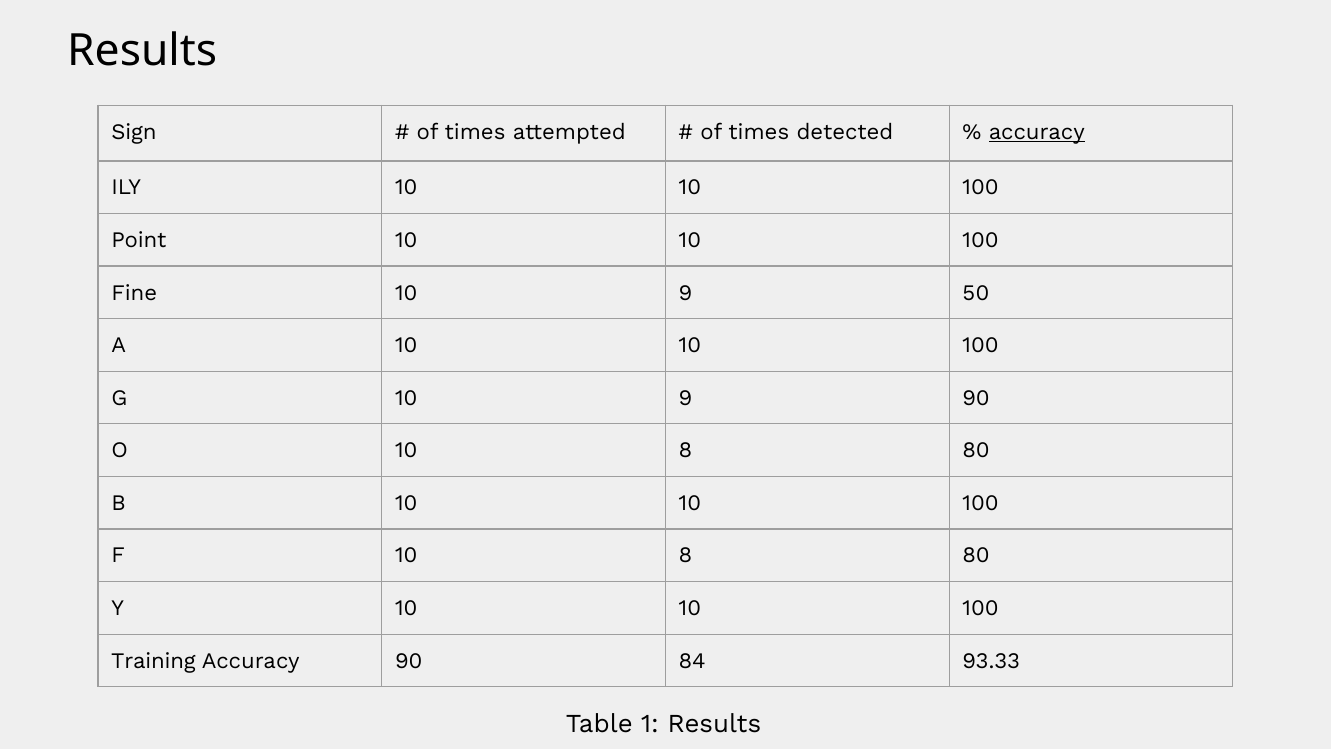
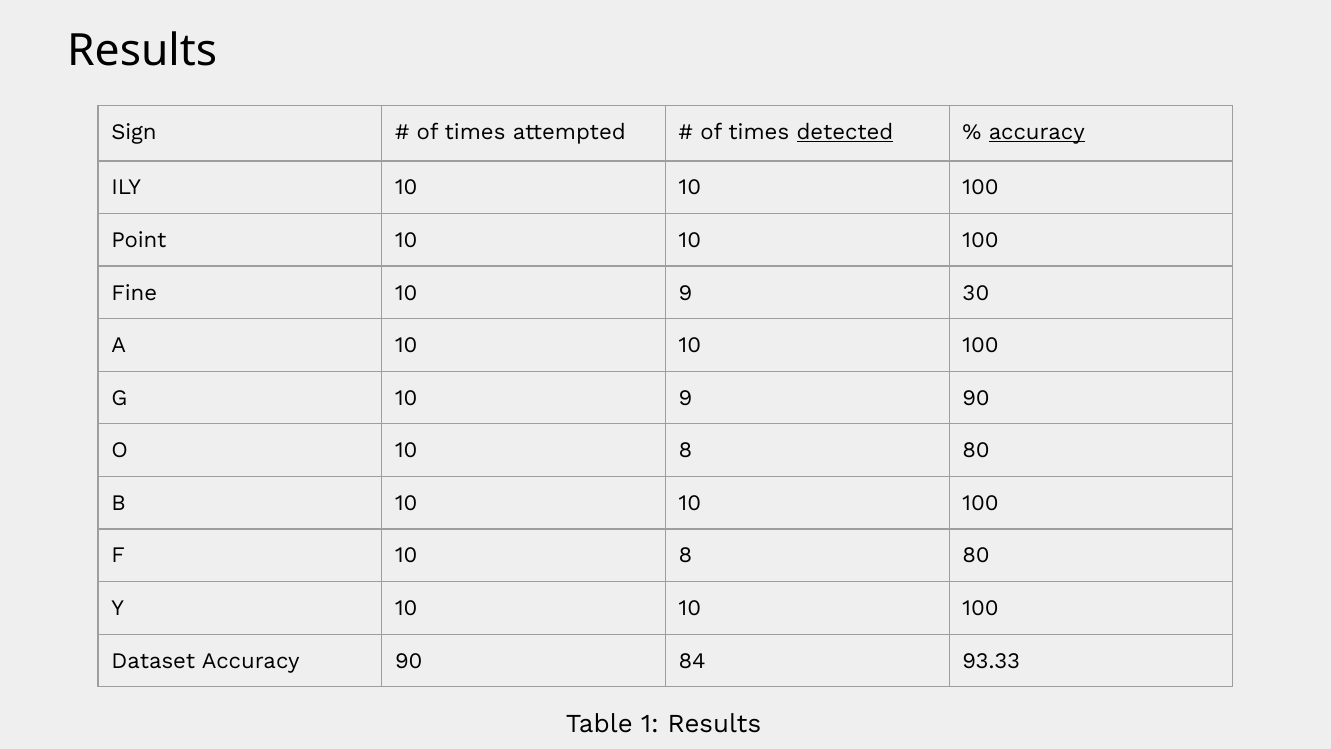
detected underline: none -> present
50: 50 -> 30
Training: Training -> Dataset
